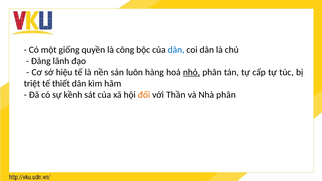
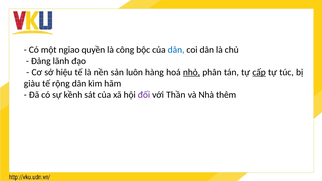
giống: giống -> ngiao
cấp underline: none -> present
triệt: triệt -> giàu
thiết: thiết -> rộng
đối colour: orange -> purple
Nhà phân: phân -> thêm
